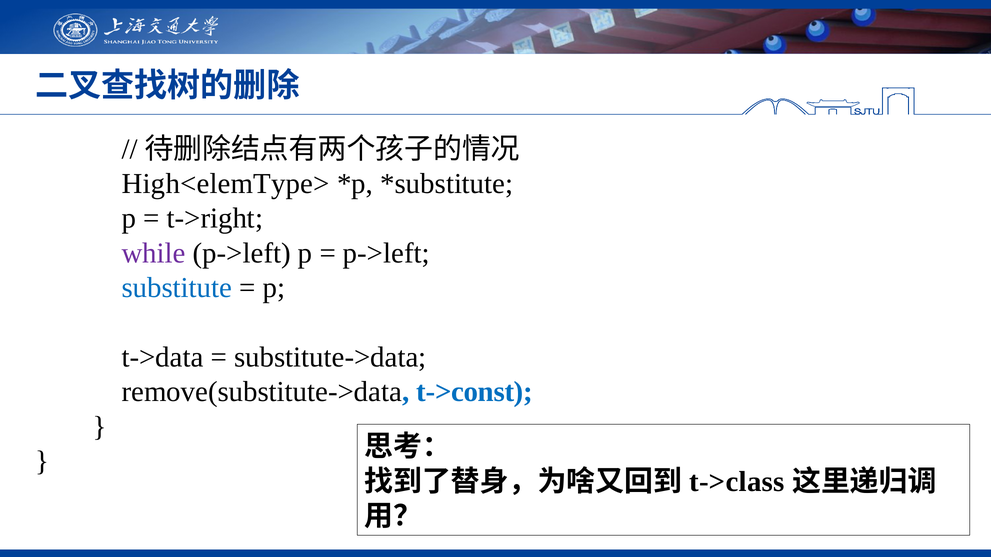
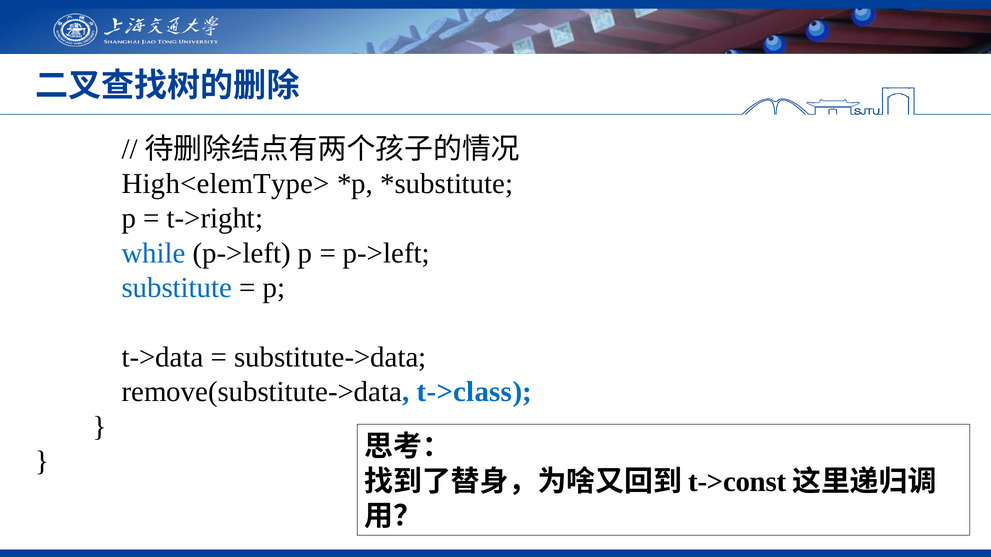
while colour: purple -> blue
t->const: t->const -> t->class
t->class: t->class -> t->const
